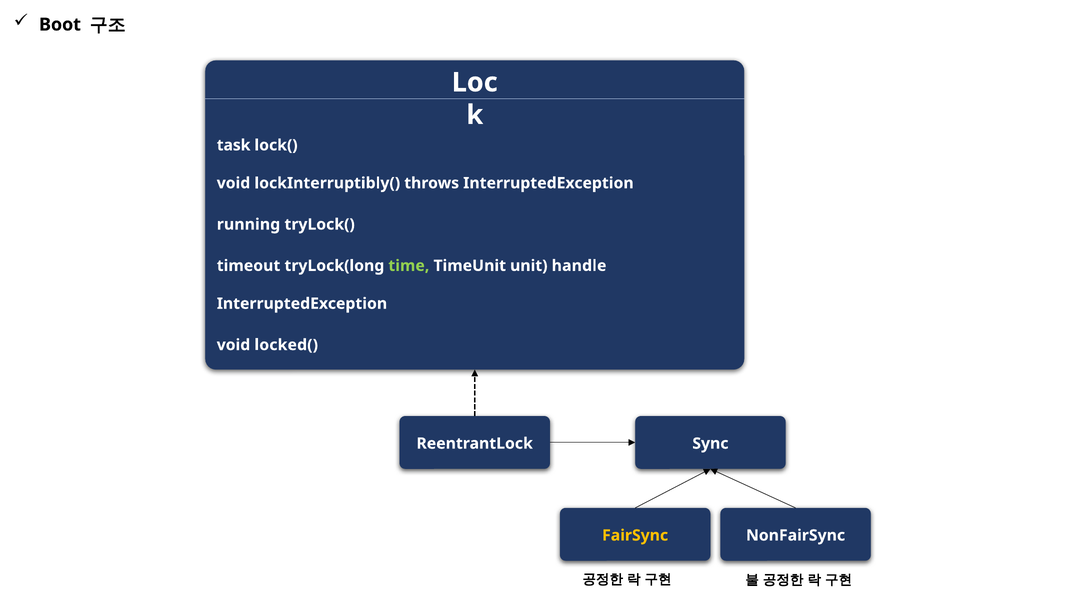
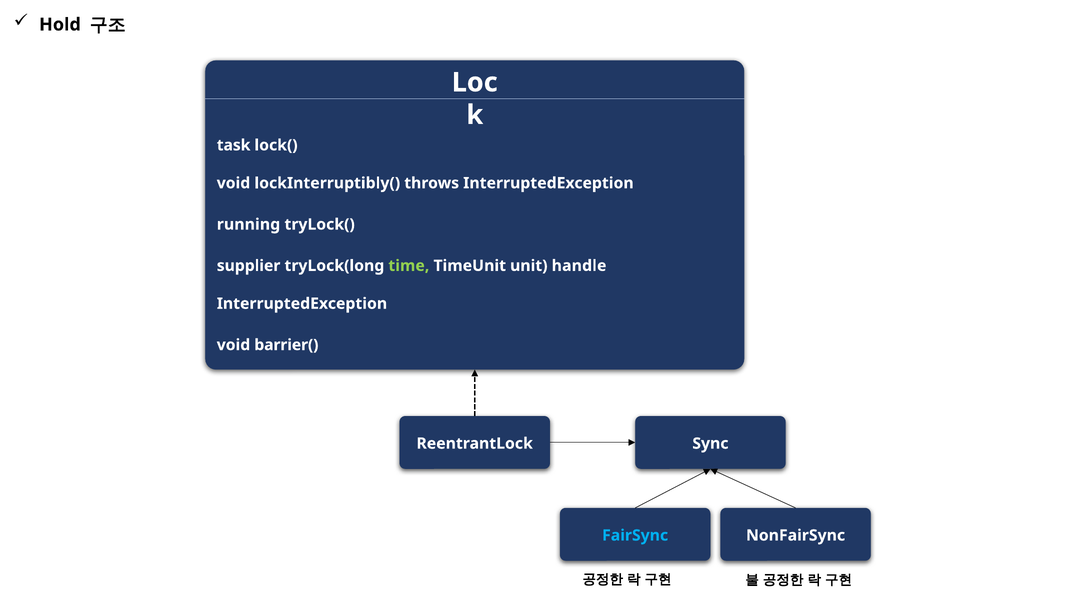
Boot: Boot -> Hold
timeout: timeout -> supplier
locked(: locked( -> barrier(
FairSync colour: yellow -> light blue
